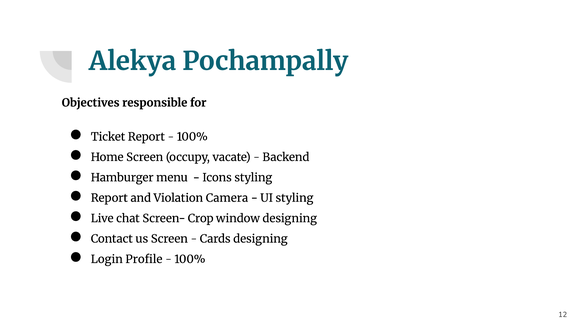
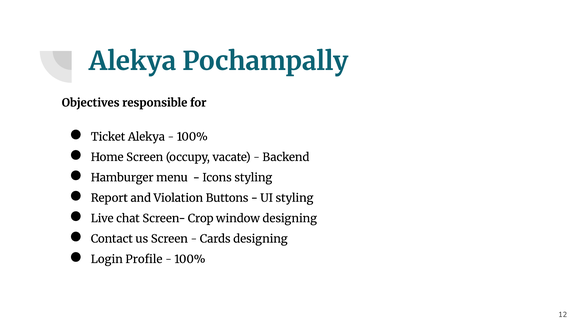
Ticket Report: Report -> Alekya
Camera: Camera -> Buttons
